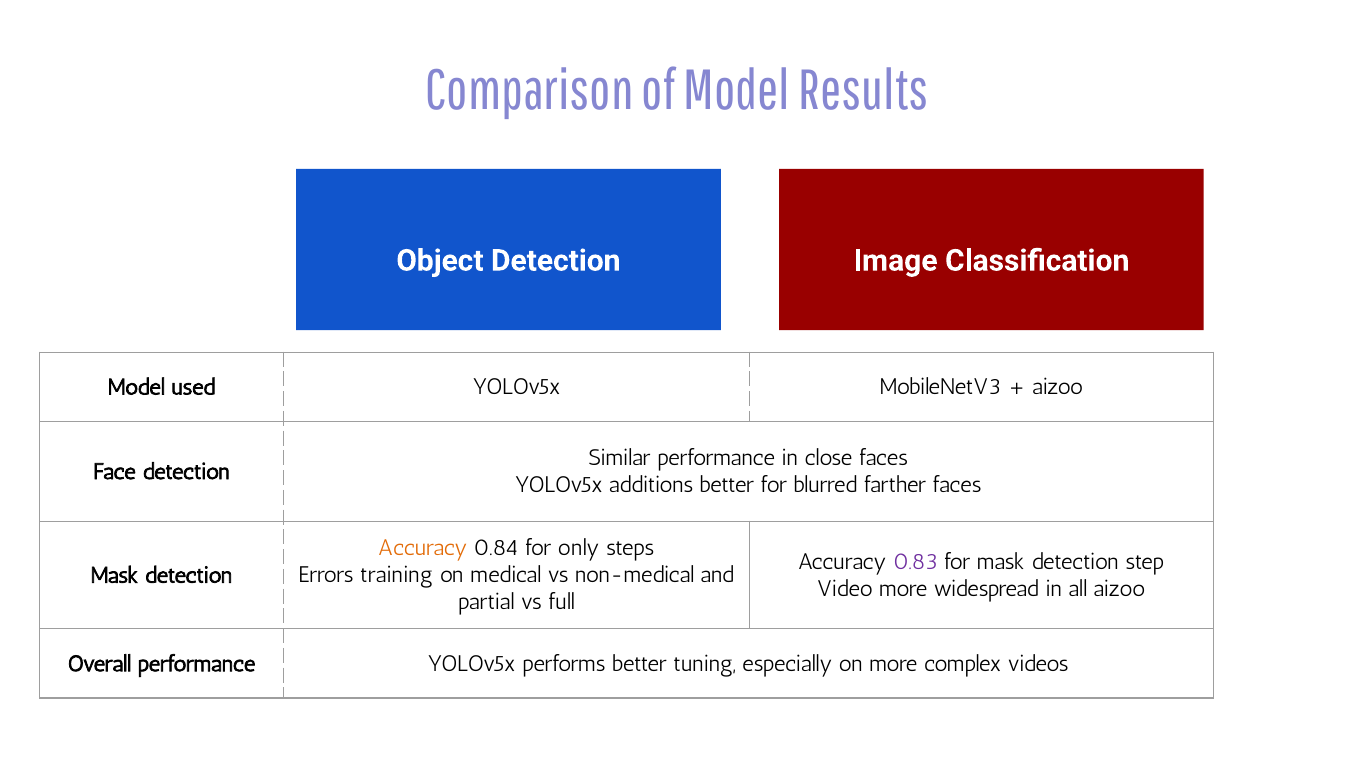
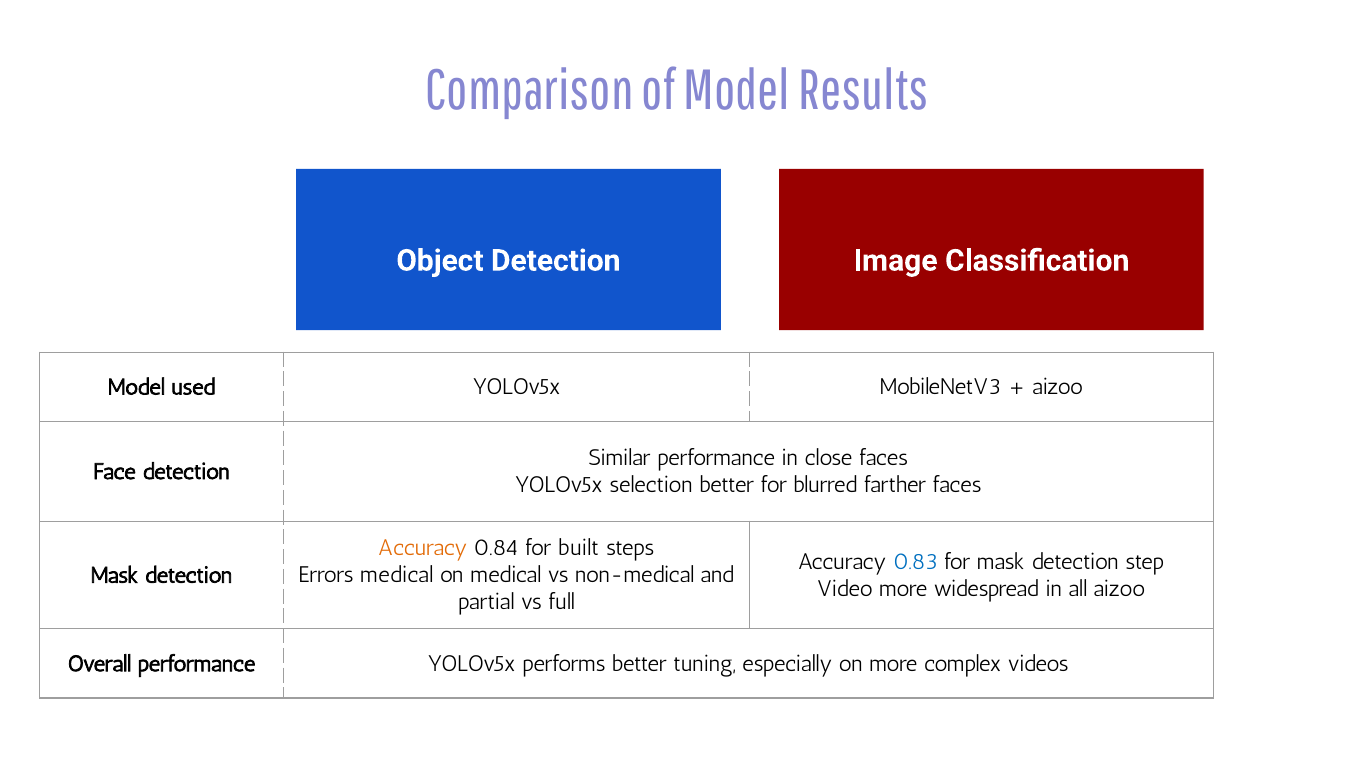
additions: additions -> selection
only: only -> built
0.83 colour: purple -> blue
Errors training: training -> medical
